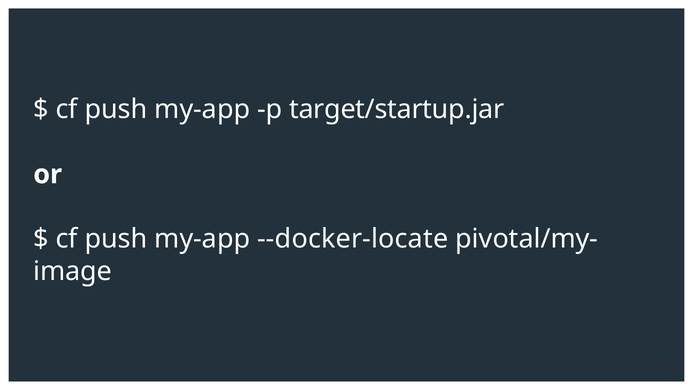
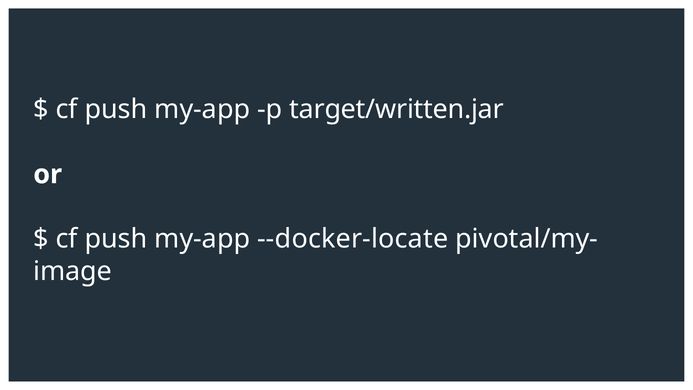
target/startup.jar: target/startup.jar -> target/written.jar
